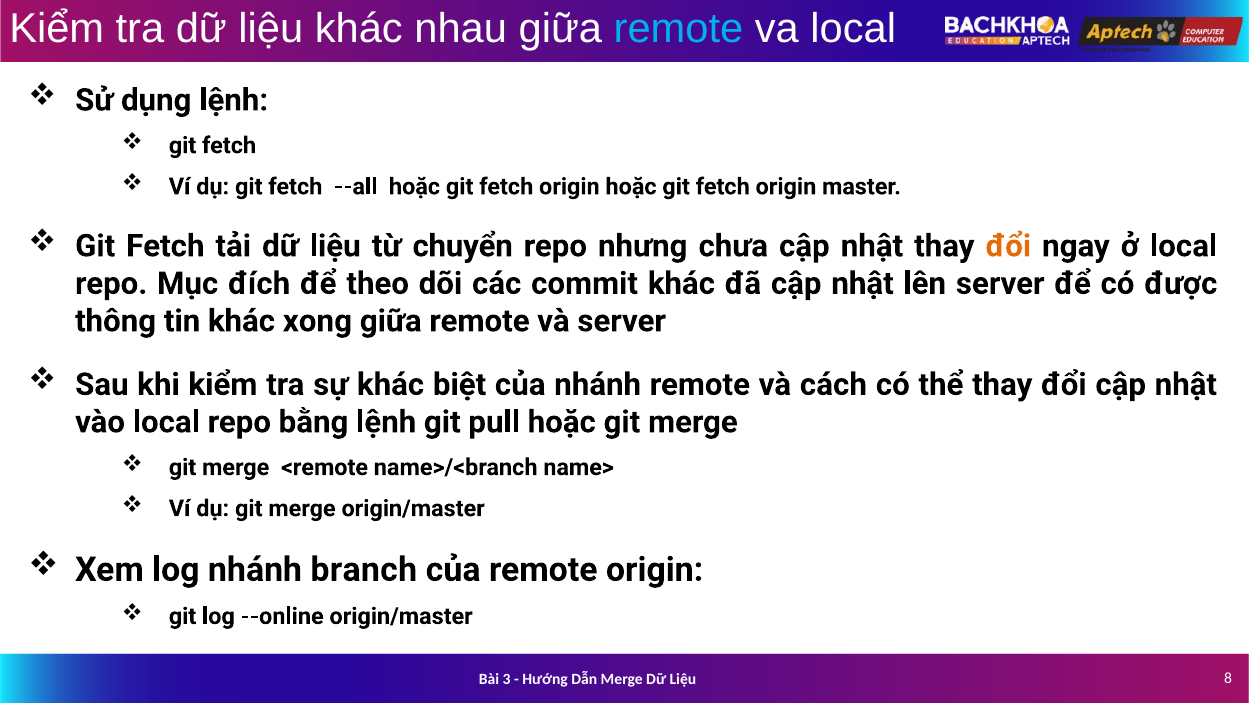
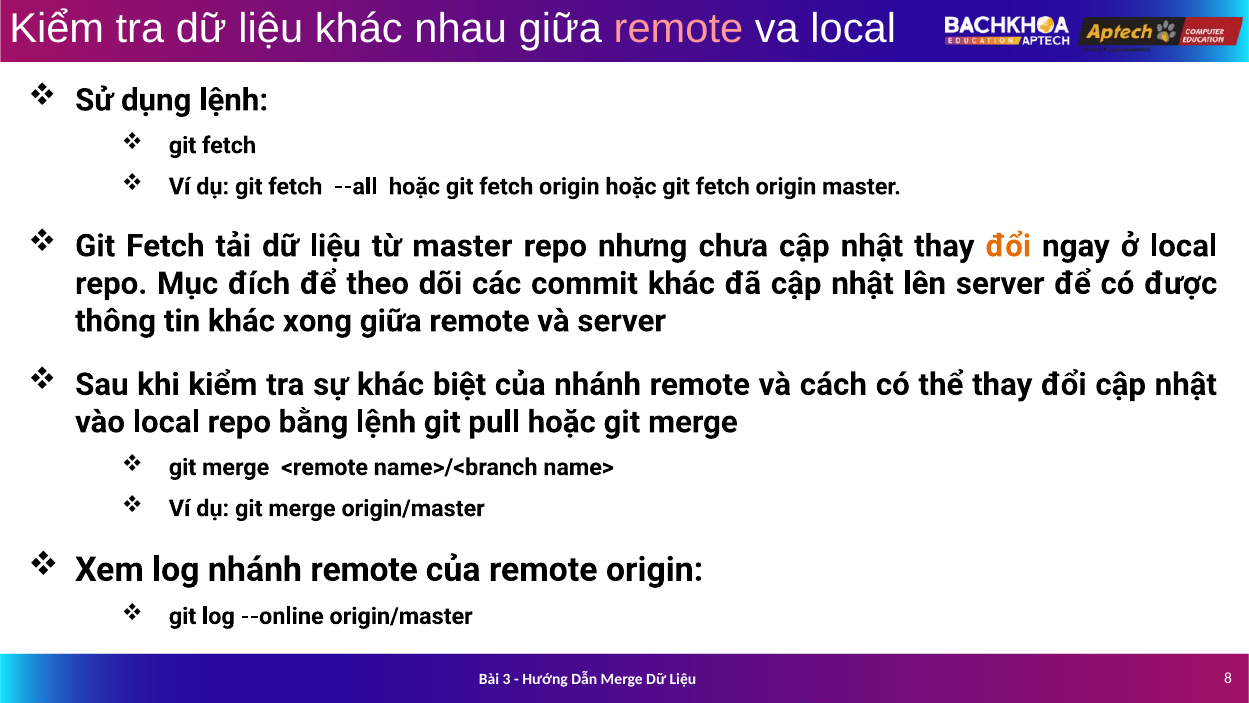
remote at (678, 28) colour: light blue -> pink
từ chuyển: chuyển -> master
log nhánh branch: branch -> remote
